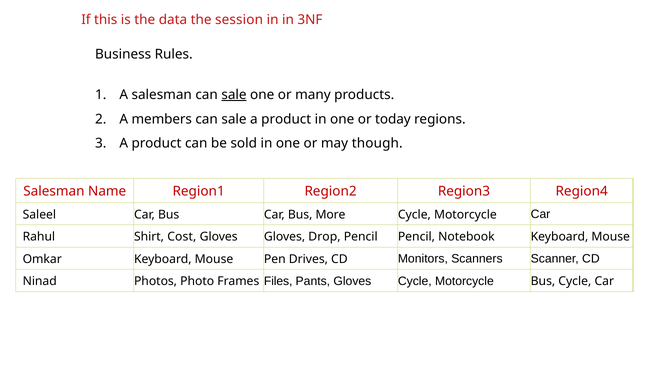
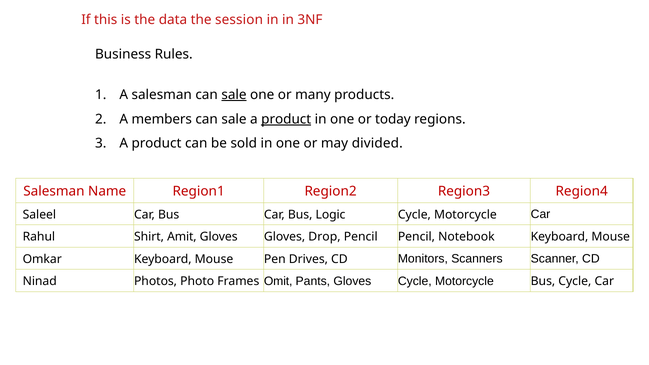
product at (286, 119) underline: none -> present
though: though -> divided
More: More -> Logic
Cost: Cost -> Amit
Files: Files -> Omit
